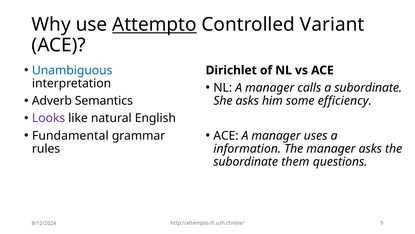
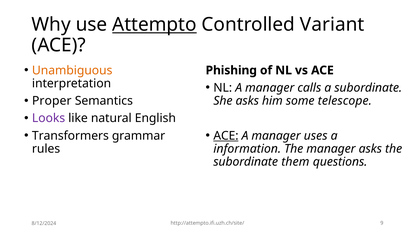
Unambiguous colour: blue -> orange
Dirichlet: Dirichlet -> Phishing
Adverb: Adverb -> Proper
efficiency: efficiency -> telescope
Fundamental: Fundamental -> Transformers
ACE at (226, 135) underline: none -> present
